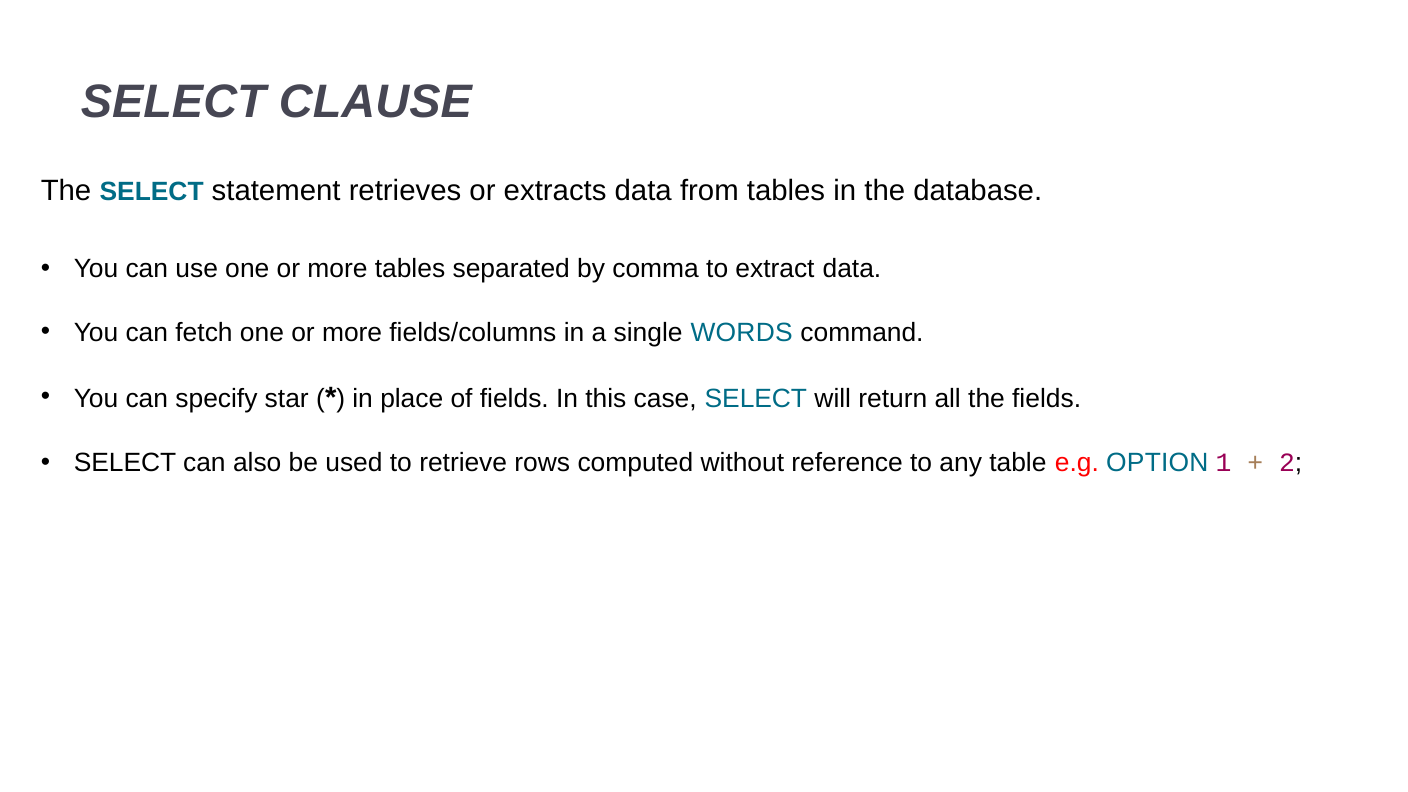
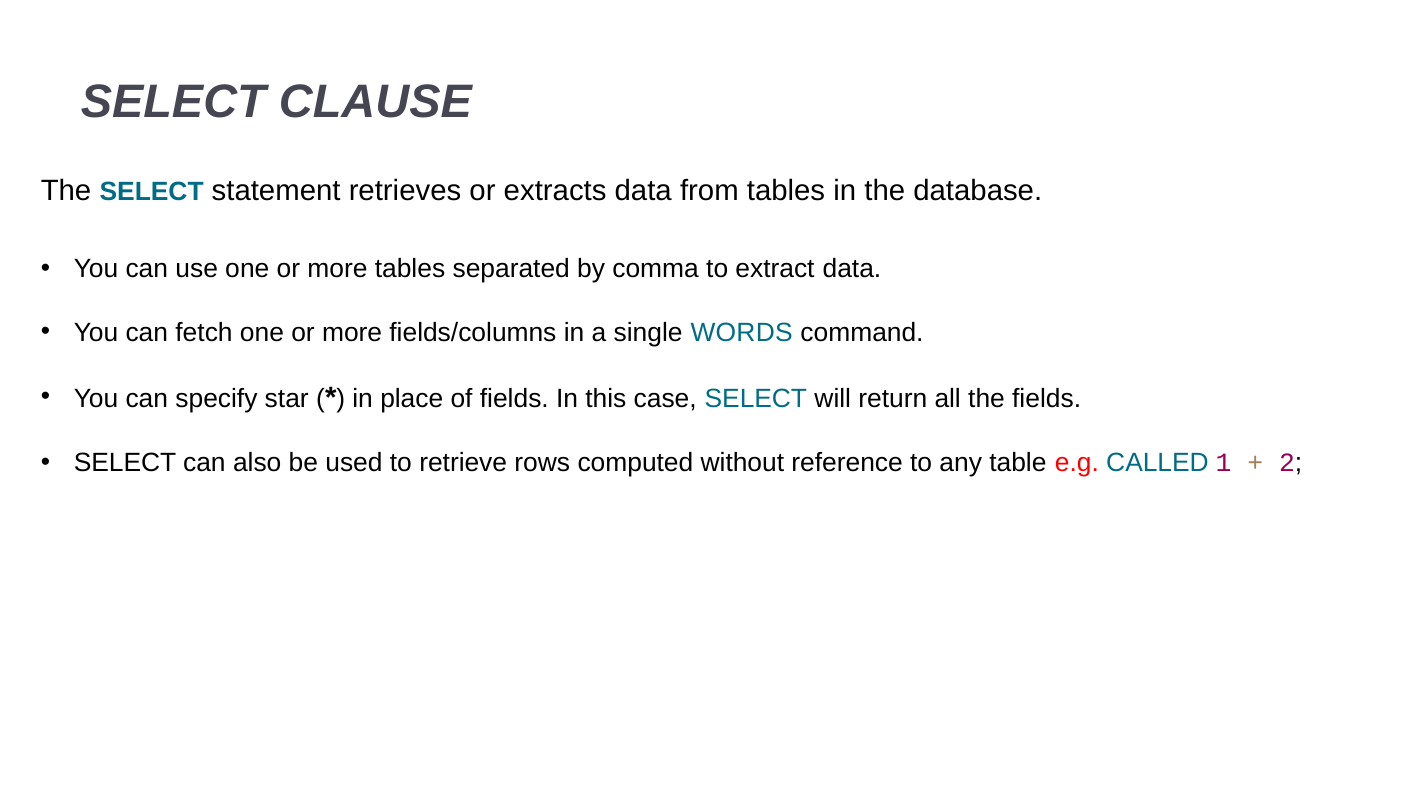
OPTION: OPTION -> CALLED
